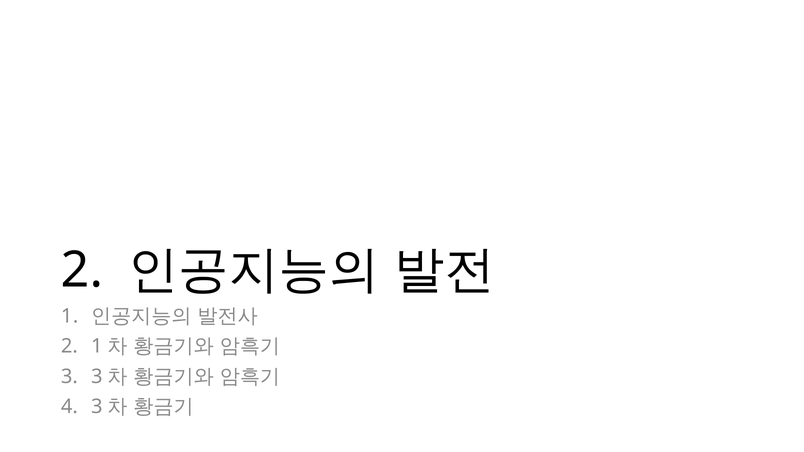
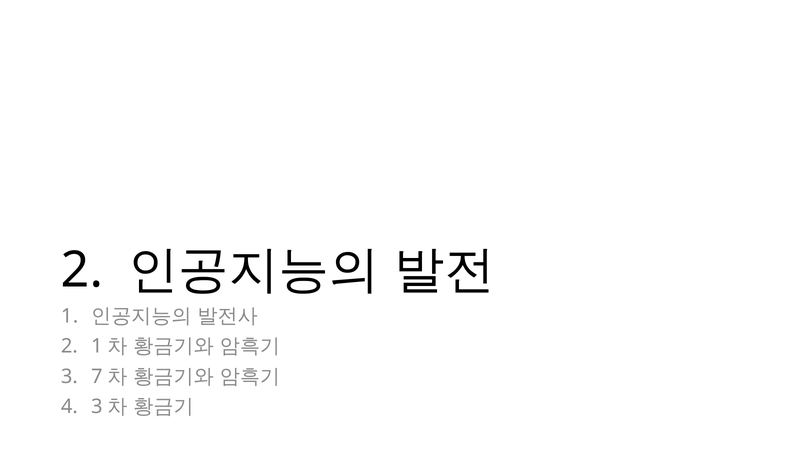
3 at (97, 377): 3 -> 7
